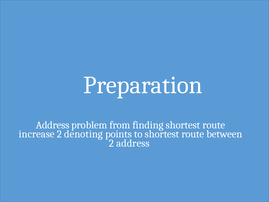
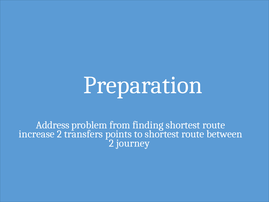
denoting: denoting -> transfers
2 address: address -> journey
